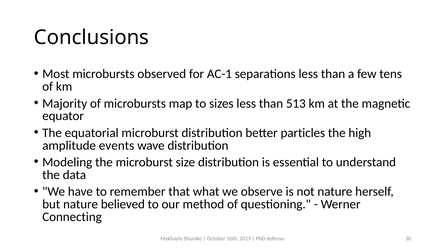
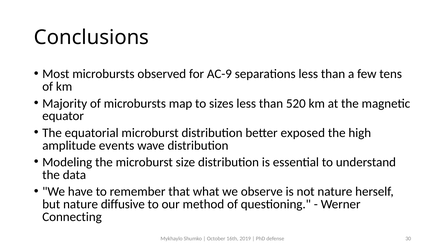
AC-1: AC-1 -> AC-9
513: 513 -> 520
particles: particles -> exposed
believed: believed -> diffusive
